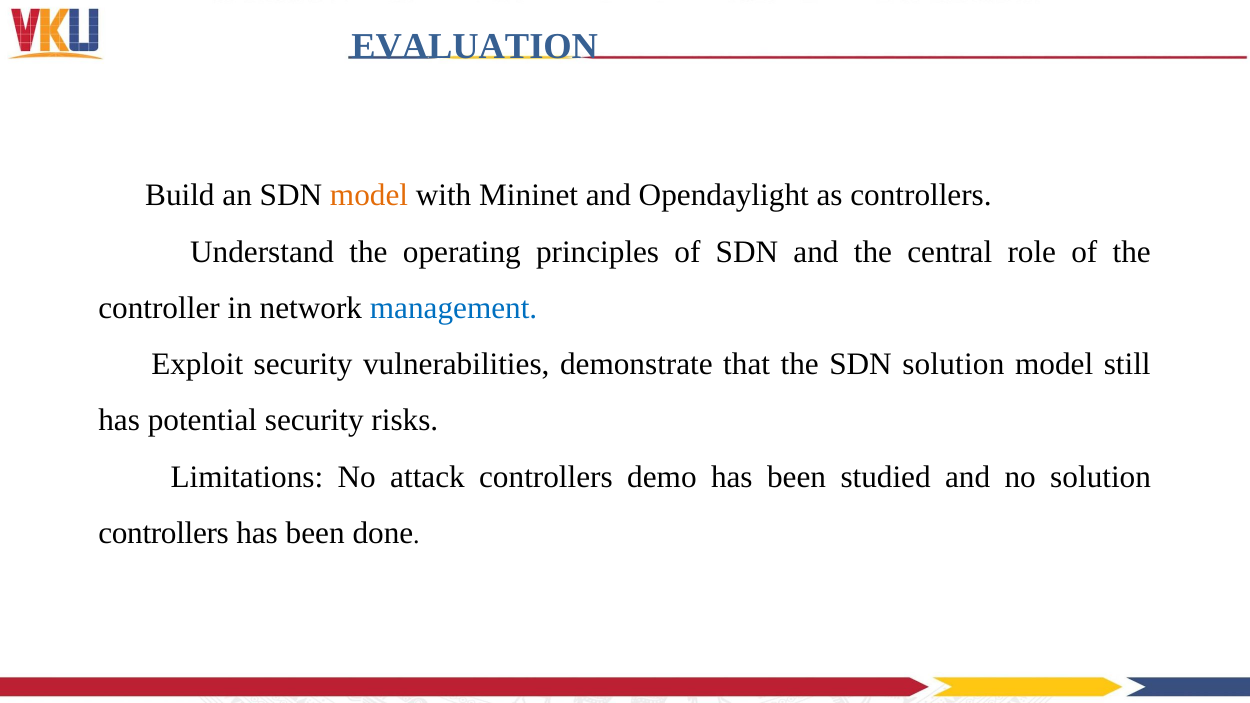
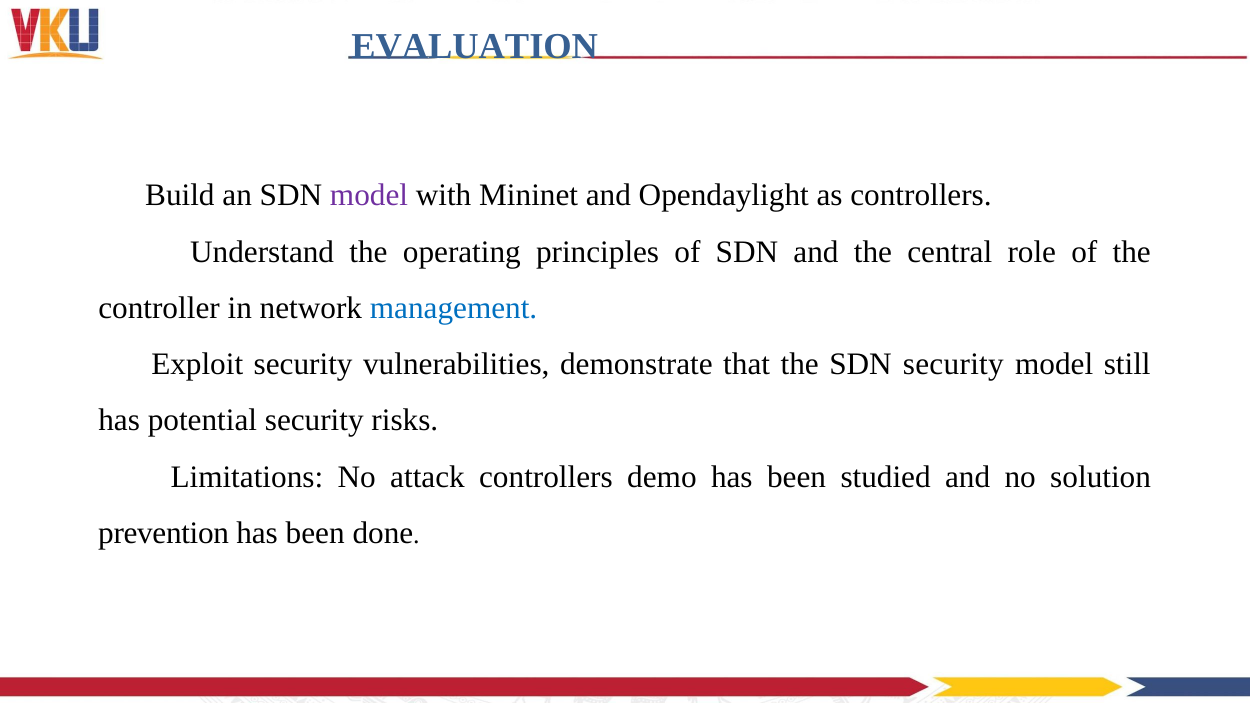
model at (369, 196) colour: orange -> purple
SDN solution: solution -> security
controllers at (164, 533): controllers -> prevention
